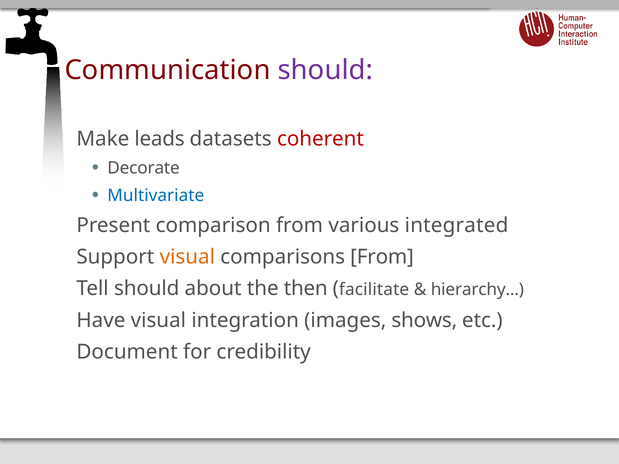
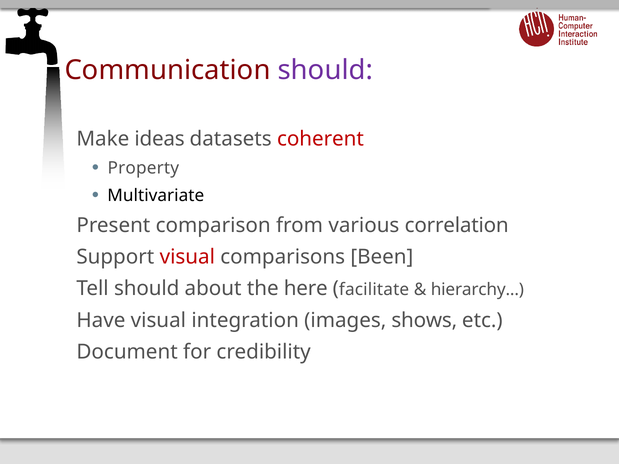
leads: leads -> ideas
Decorate: Decorate -> Property
Multivariate colour: blue -> black
integrated: integrated -> correlation
visual at (187, 257) colour: orange -> red
comparisons From: From -> Been
then: then -> here
